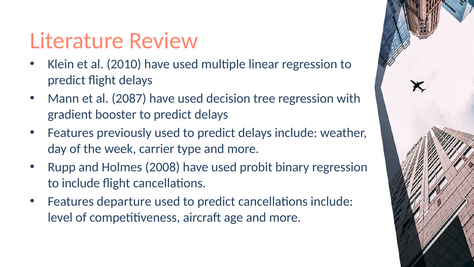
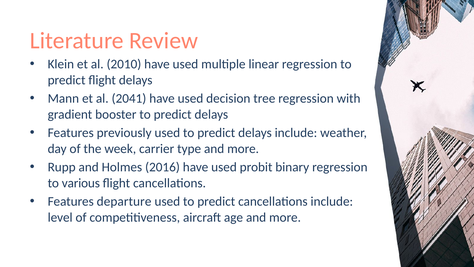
2087: 2087 -> 2041
2008: 2008 -> 2016
to include: include -> various
